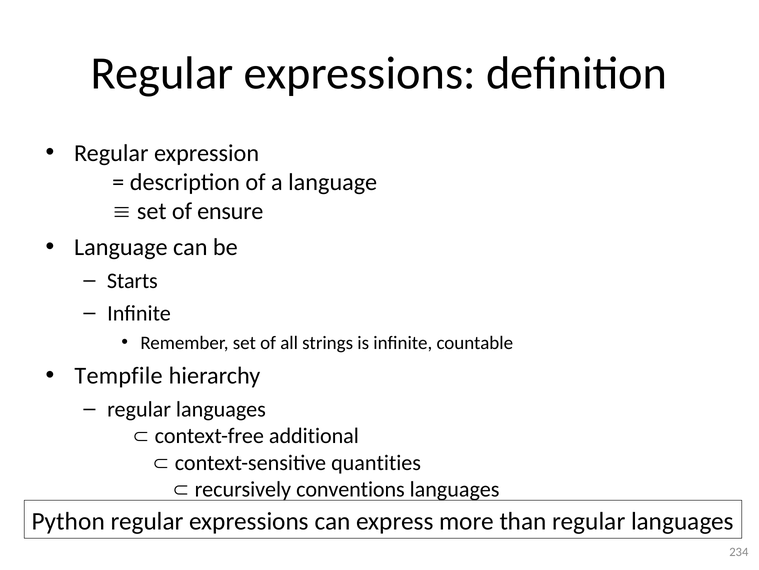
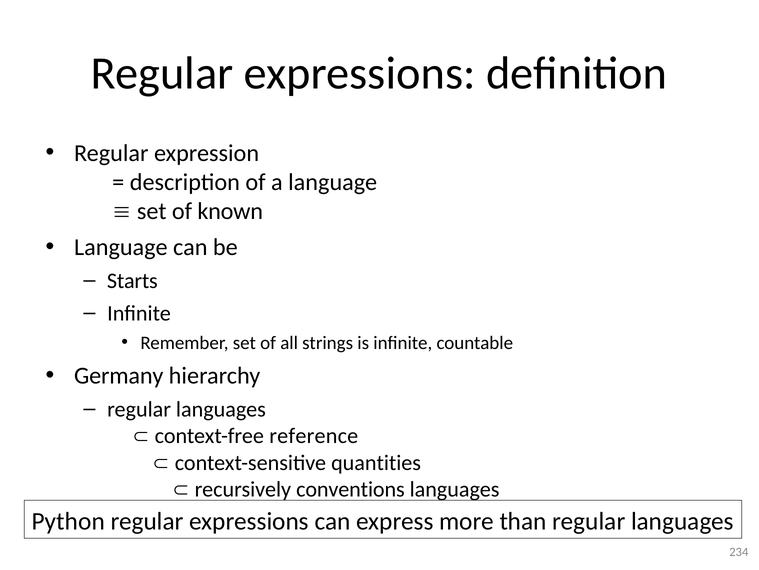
ensure: ensure -> known
Tempfile: Tempfile -> Germany
additional: additional -> reference
